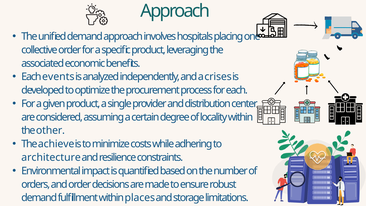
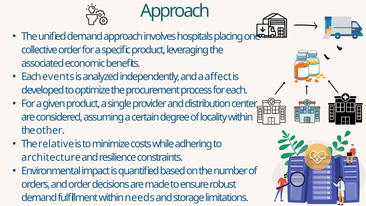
crises: crises -> affect
achieve: achieve -> relative
places: places -> needs
